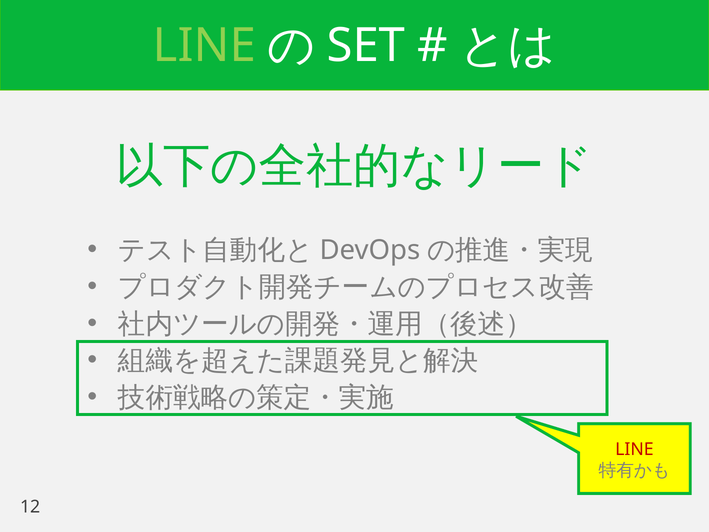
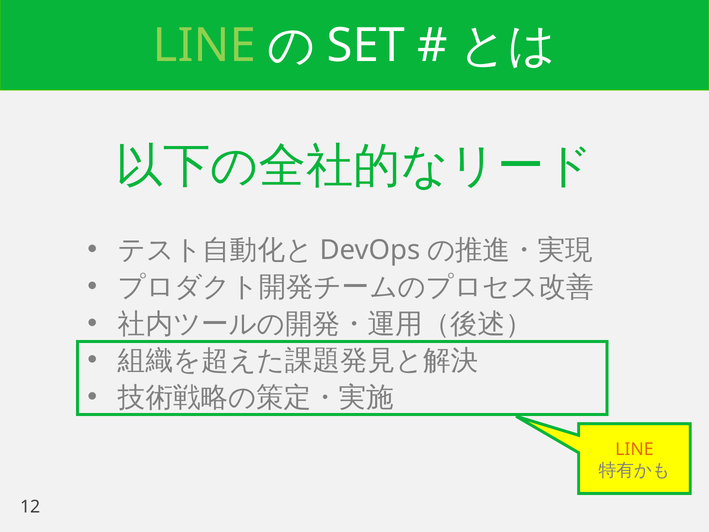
LINE at (634, 449) colour: red -> orange
